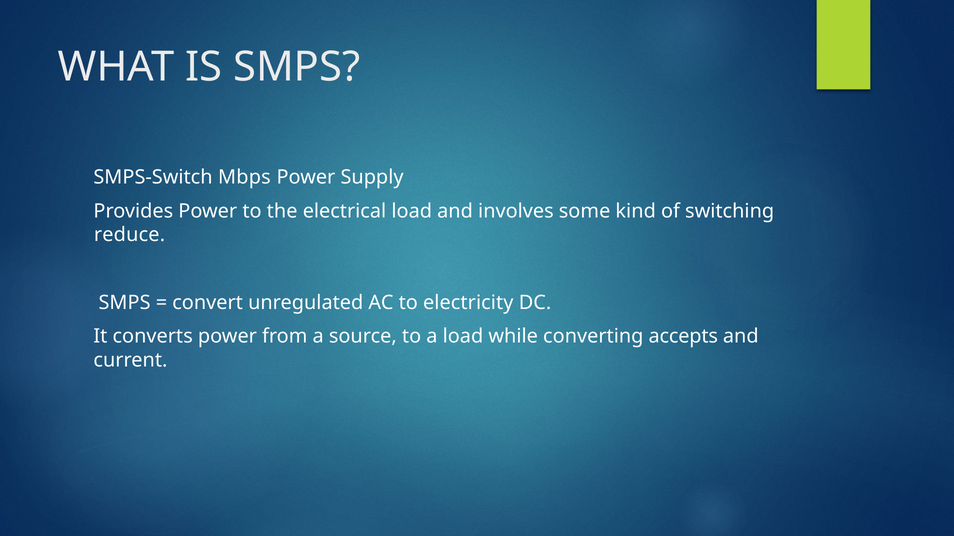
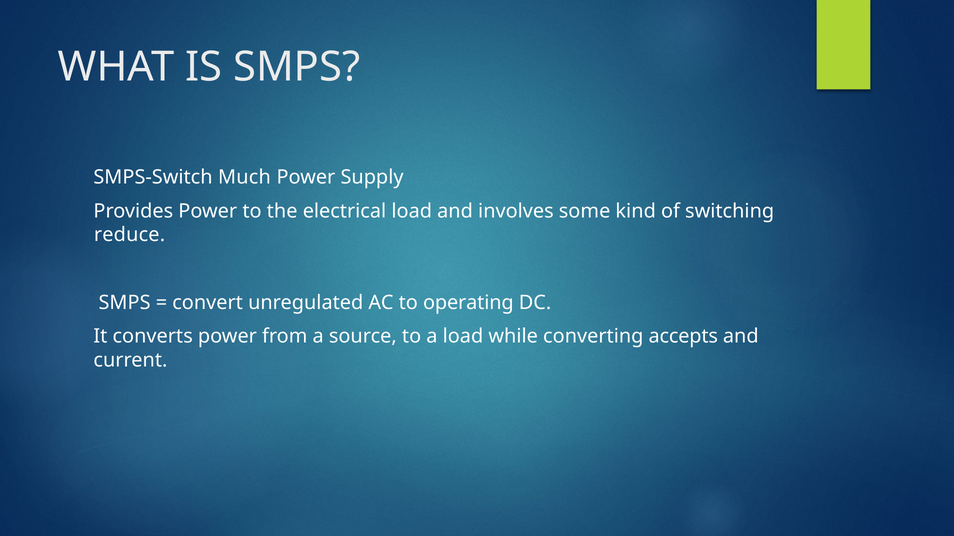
Mbps: Mbps -> Much
electricity: electricity -> operating
